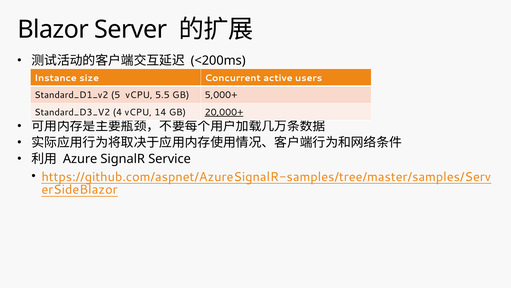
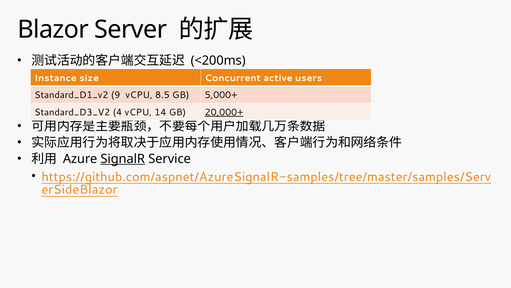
5: 5 -> 9
5.5: 5.5 -> 8.5
SignalR underline: none -> present
